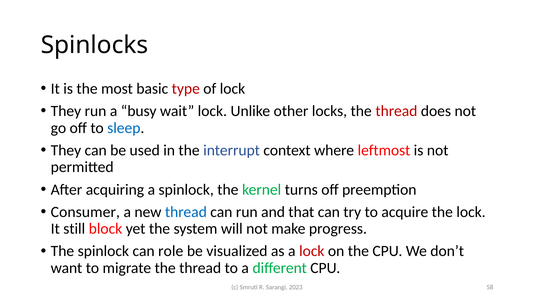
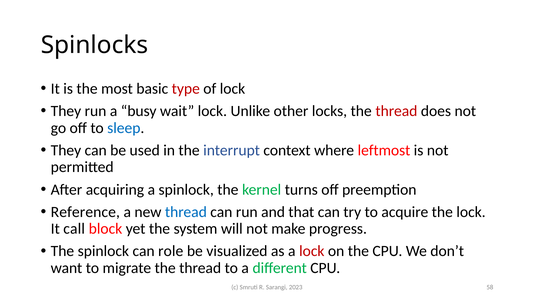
Consumer: Consumer -> Reference
still: still -> call
